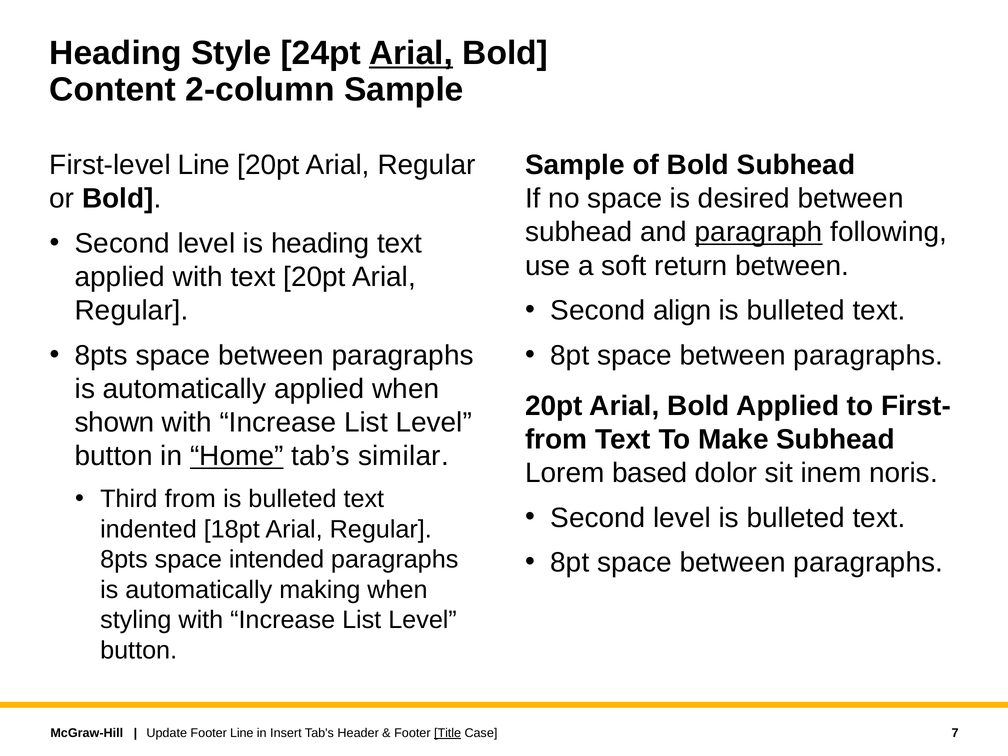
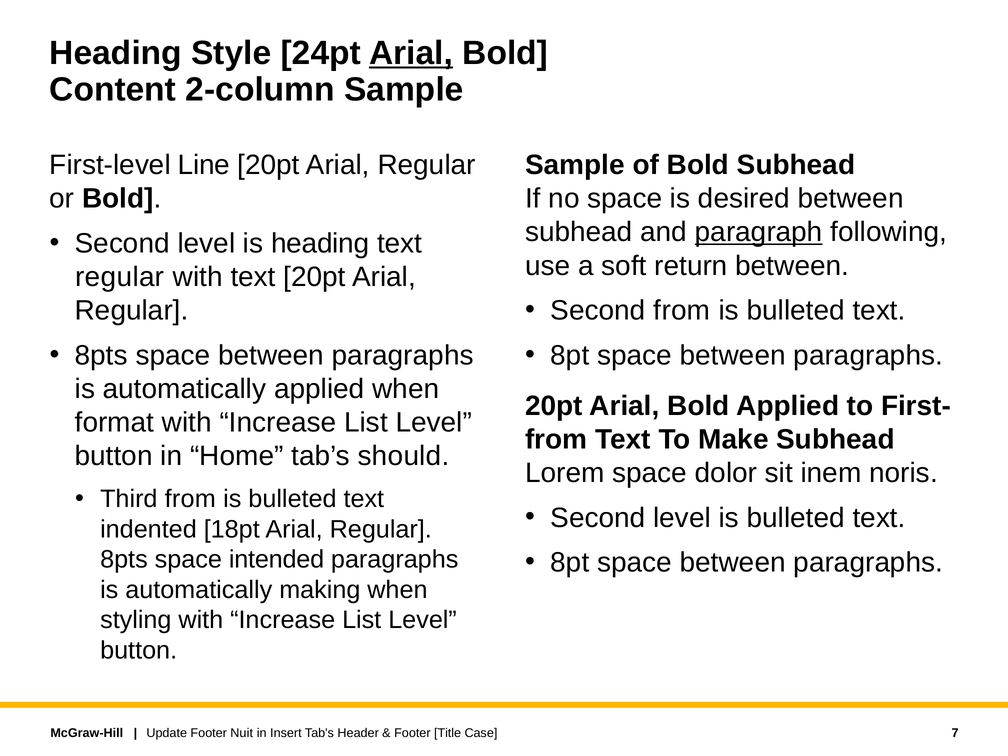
applied at (120, 277): applied -> regular
Second align: align -> from
shown: shown -> format
Home underline: present -> none
similar: similar -> should
Lorem based: based -> space
Footer Line: Line -> Nuit
Title underline: present -> none
